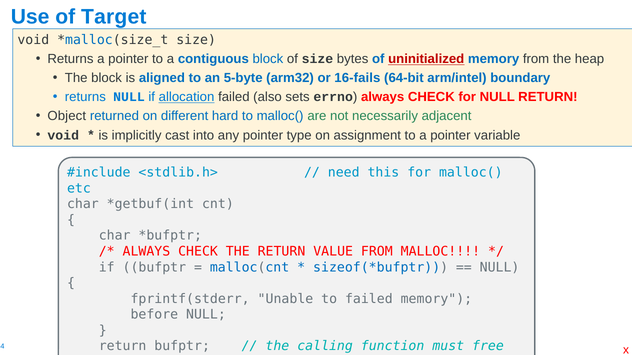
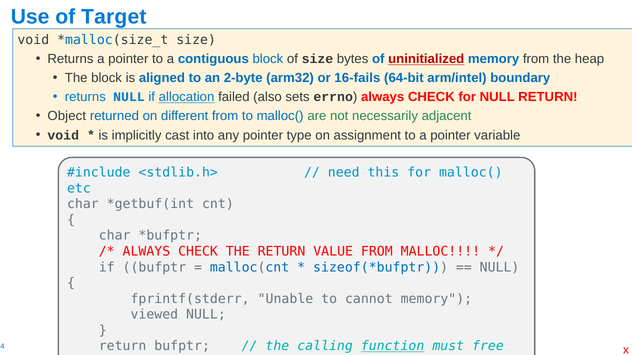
5-byte: 5-byte -> 2-byte
different hard: hard -> from
to failed: failed -> cannot
before: before -> viewed
function underline: none -> present
